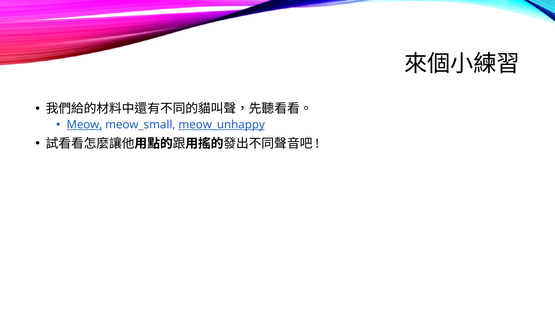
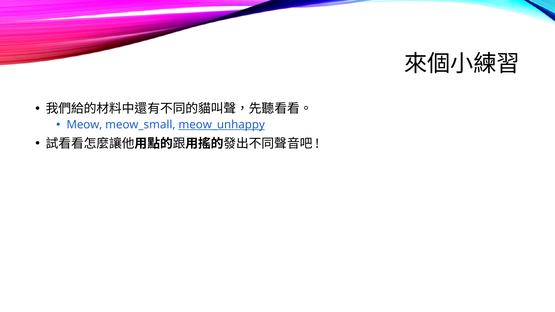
Meow underline: present -> none
